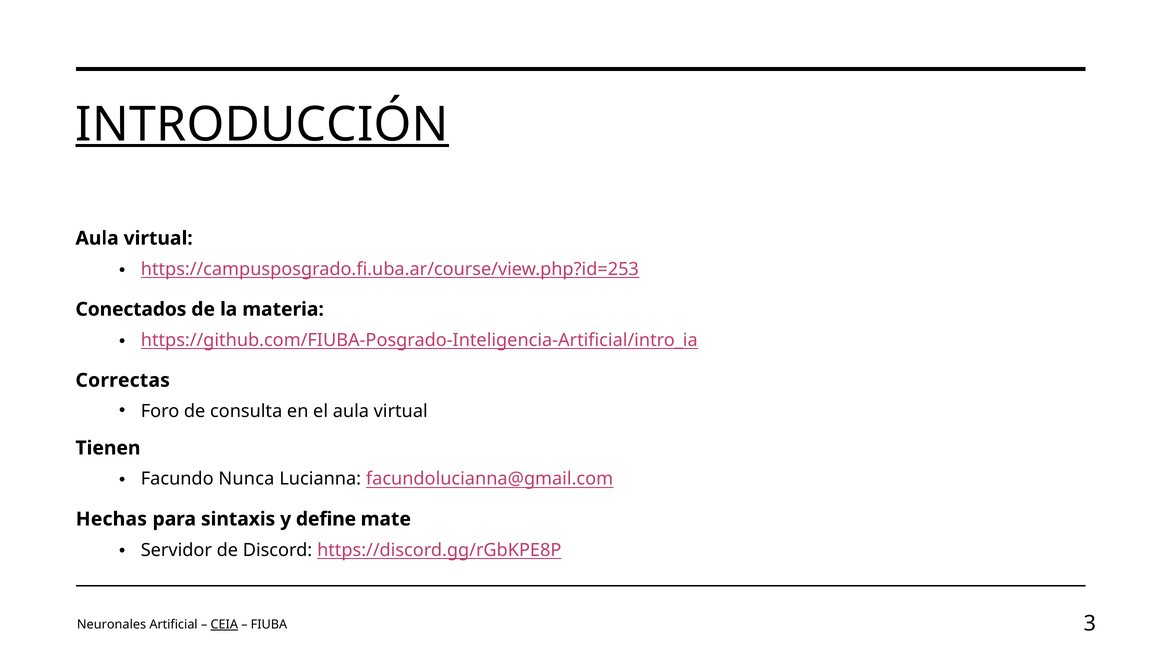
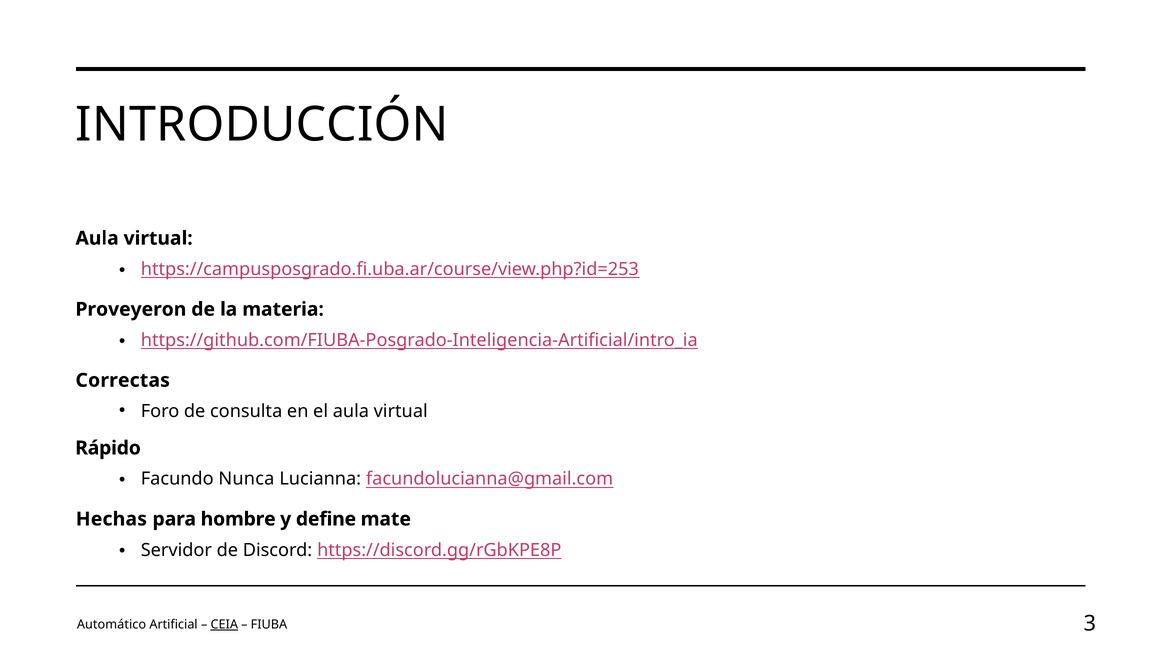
INTRODUCCIÓN underline: present -> none
Conectados: Conectados -> Proveyeron
Tienen: Tienen -> Rápido
sintaxis: sintaxis -> hombre
Neuronales: Neuronales -> Automático
